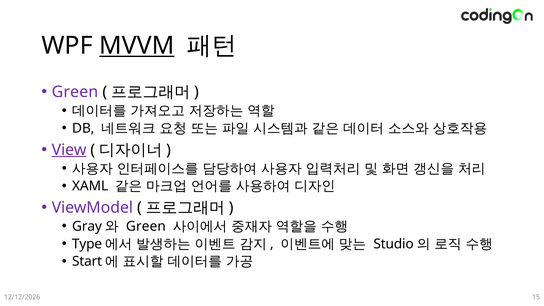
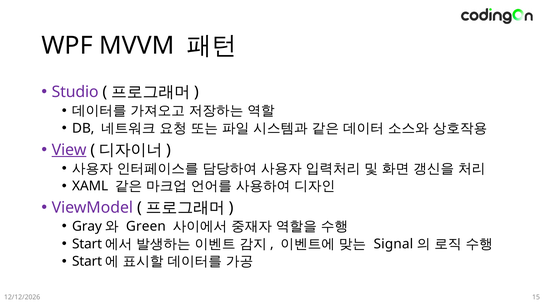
MVVM underline: present -> none
Green at (75, 92): Green -> Studio
Type at (87, 244): Type -> Start
Studio: Studio -> Signal
